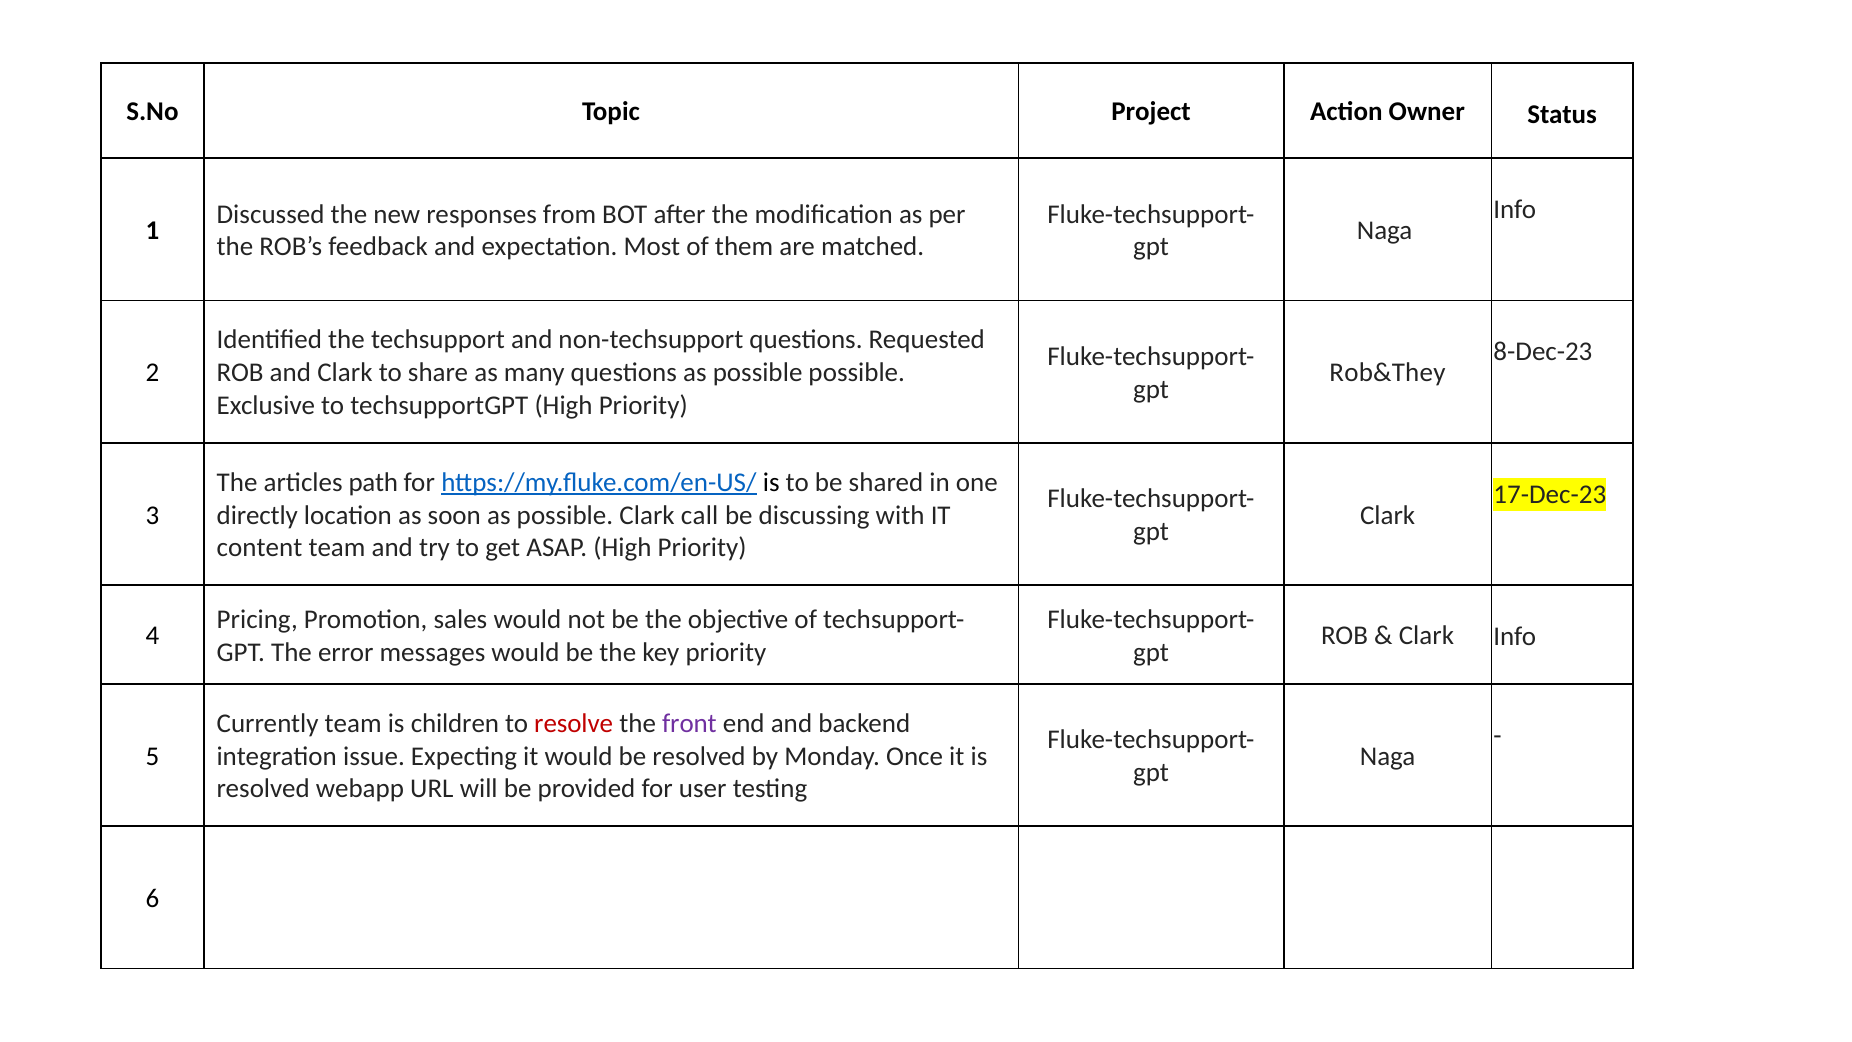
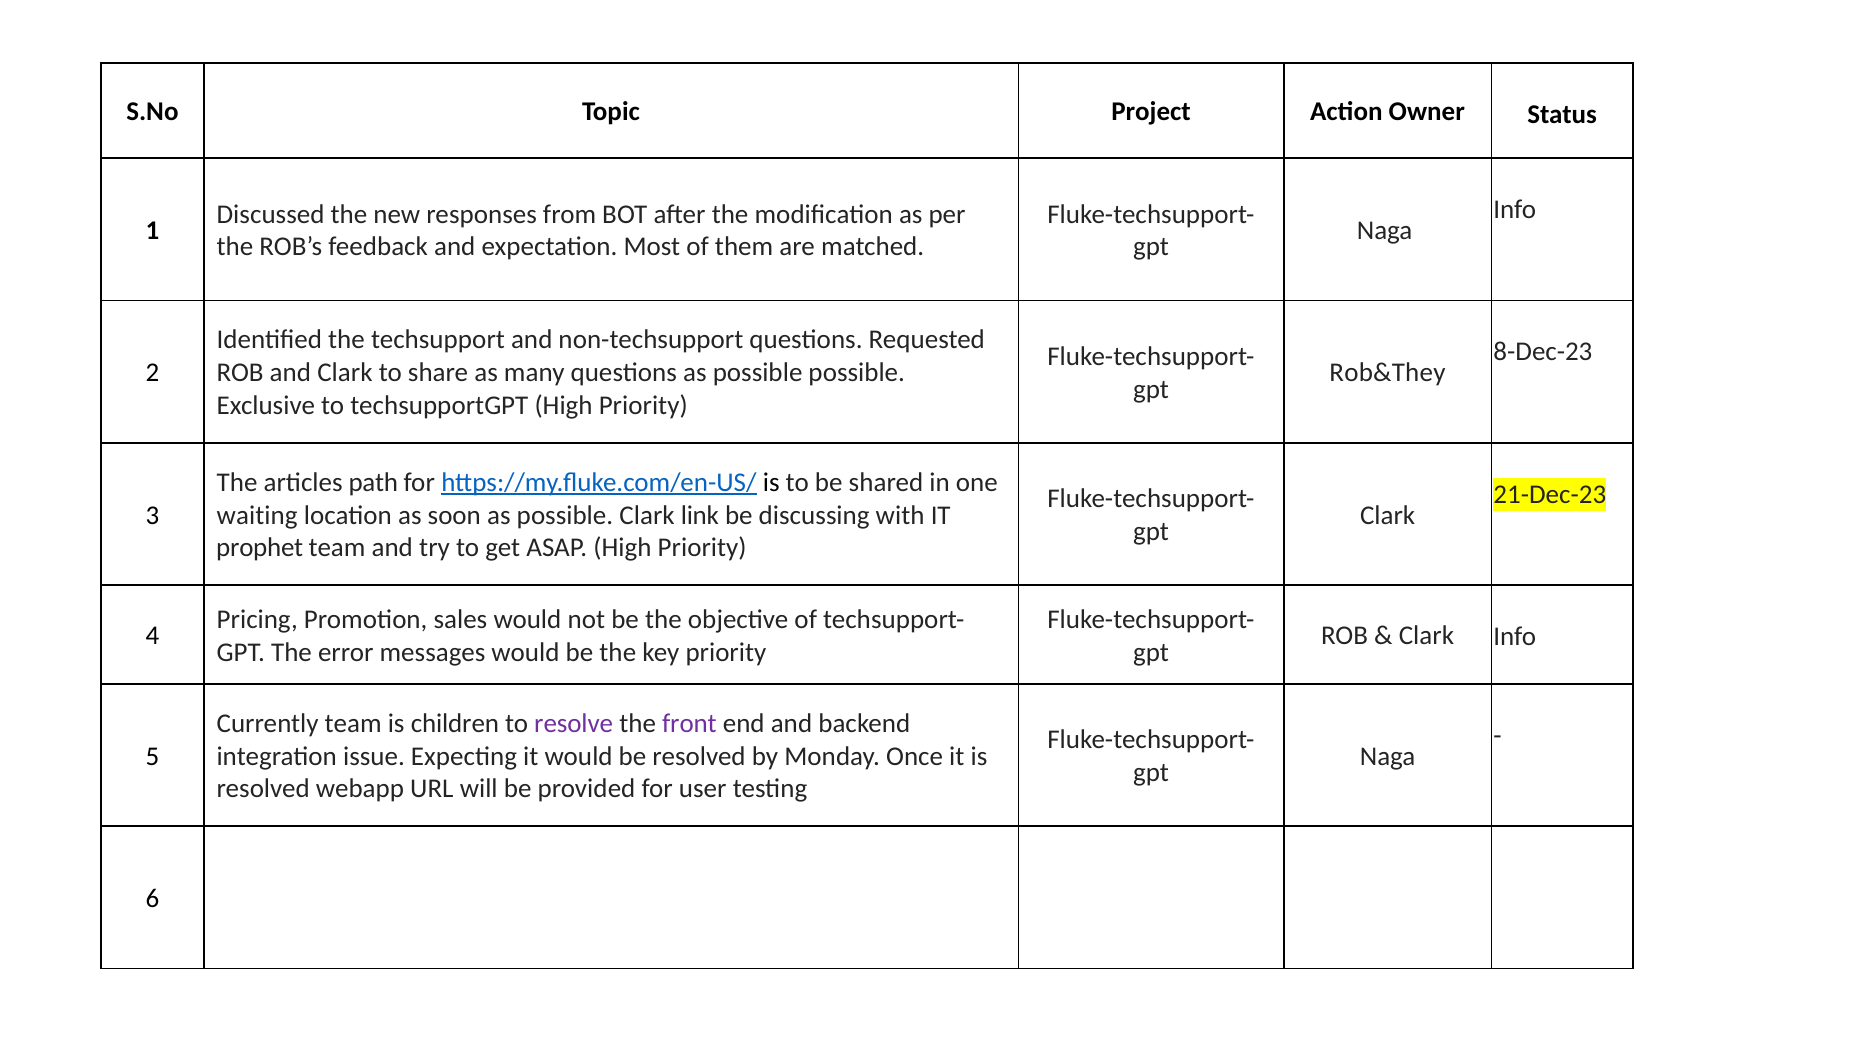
17-Dec-23: 17-Dec-23 -> 21-Dec-23
directly: directly -> waiting
call: call -> link
content: content -> prophet
resolve colour: red -> purple
